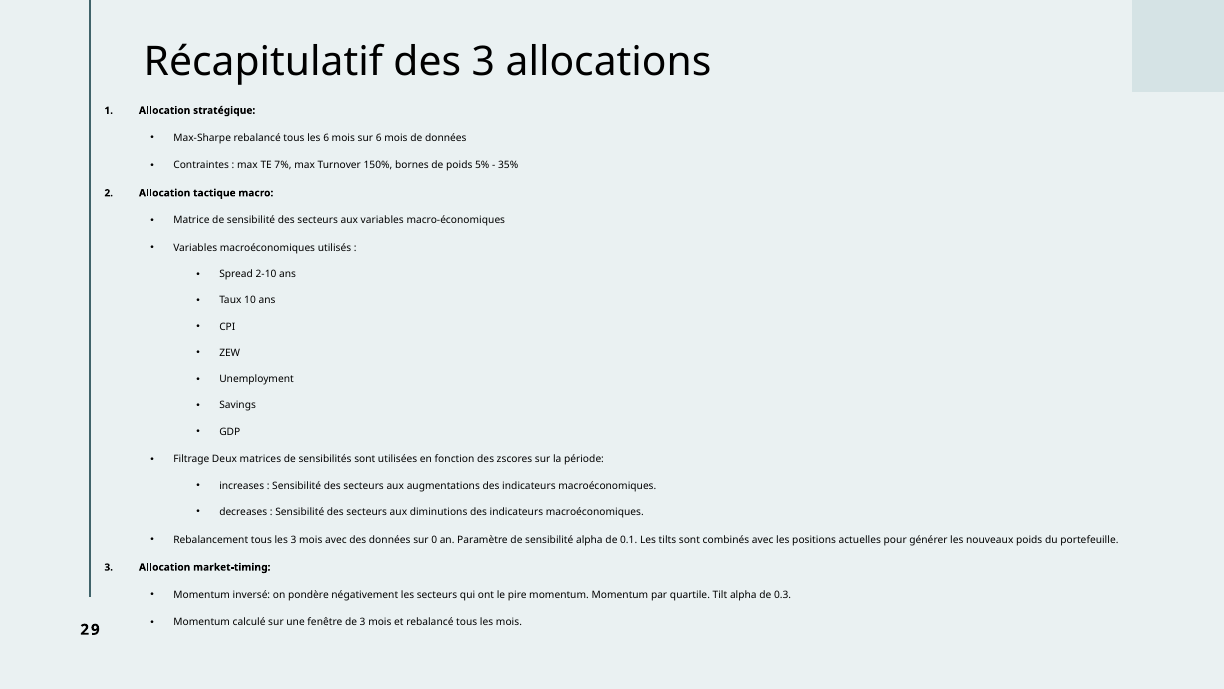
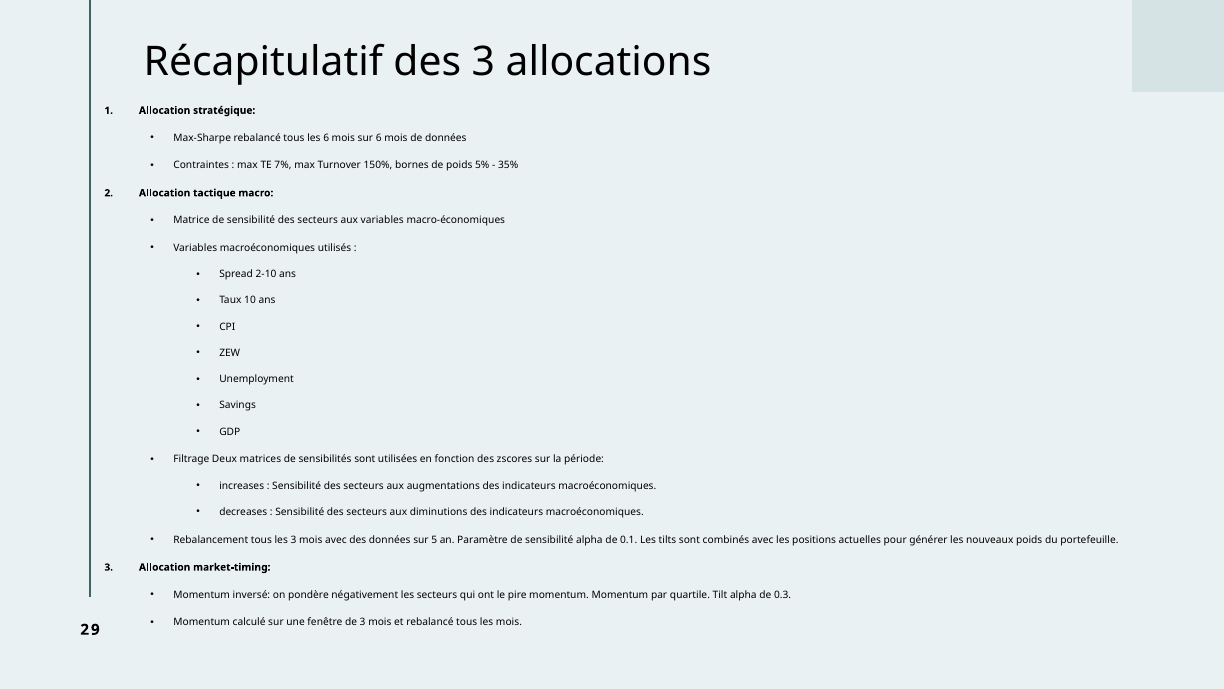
0: 0 -> 5
